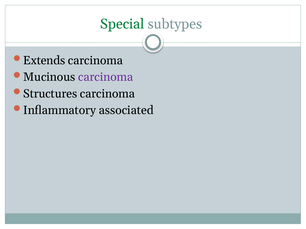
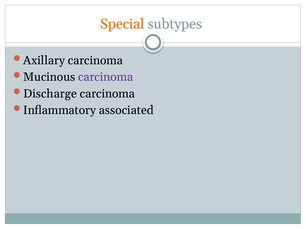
Special colour: green -> orange
Extends: Extends -> Axillary
Structures: Structures -> Discharge
